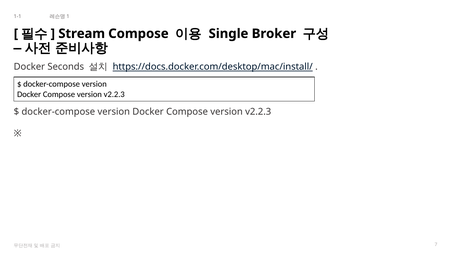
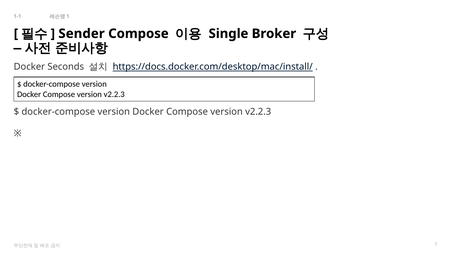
Stream: Stream -> Sender
